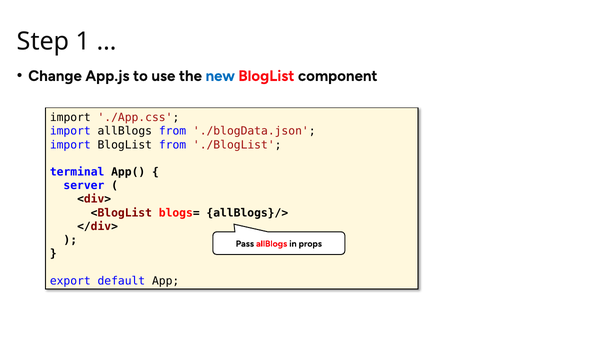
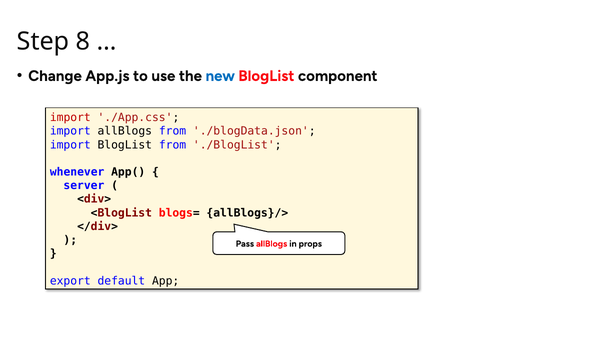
1: 1 -> 8
import at (70, 118) colour: black -> red
terminal: terminal -> whenever
